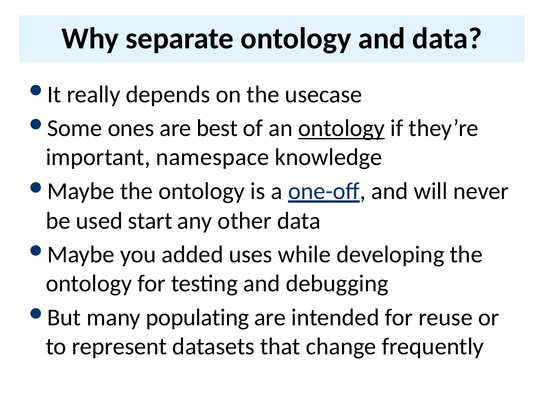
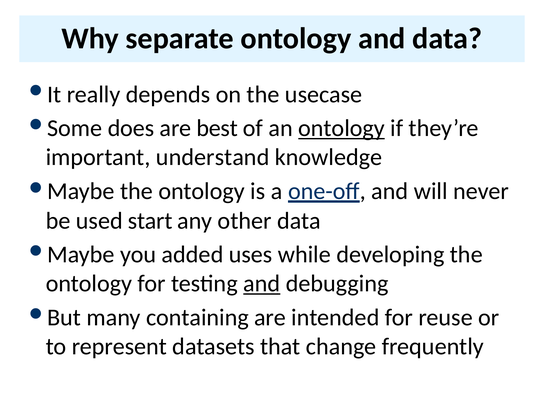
ones: ones -> does
namespace: namespace -> understand
and at (262, 284) underline: none -> present
populating: populating -> containing
